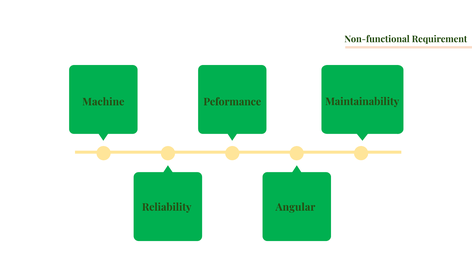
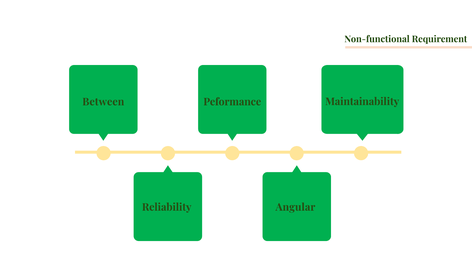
Machine: Machine -> Between
